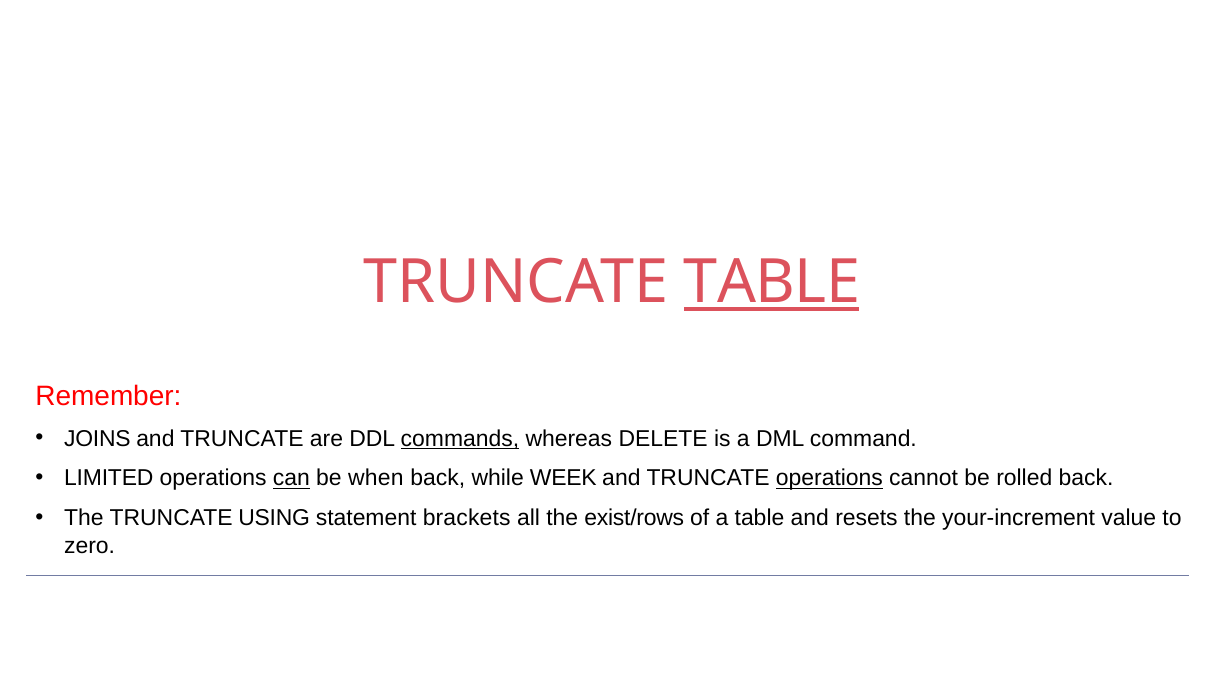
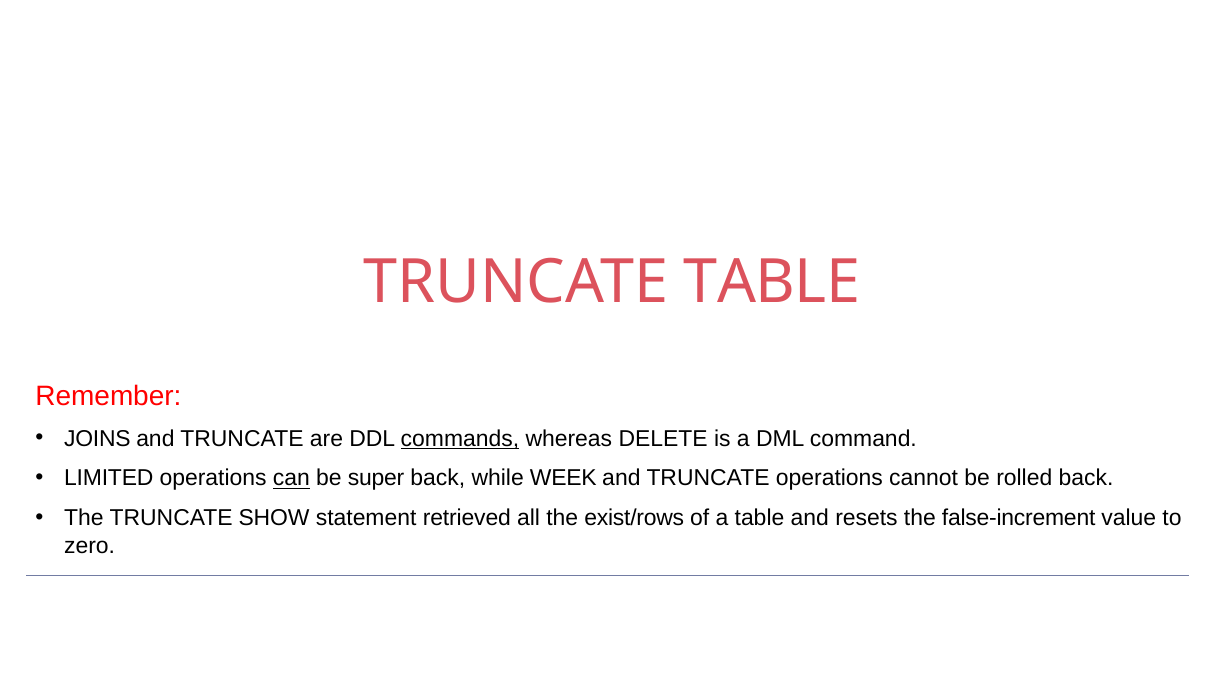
TABLE at (772, 282) underline: present -> none
when: when -> super
operations at (829, 478) underline: present -> none
USING: USING -> SHOW
brackets: brackets -> retrieved
your-increment: your-increment -> false-increment
